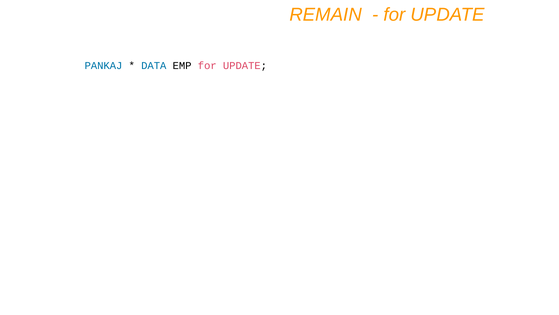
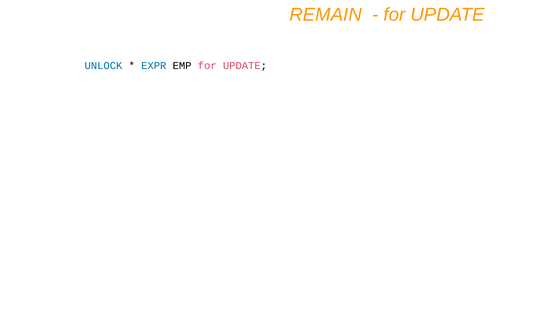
PANKAJ: PANKAJ -> UNLOCK
DATA: DATA -> EXPR
